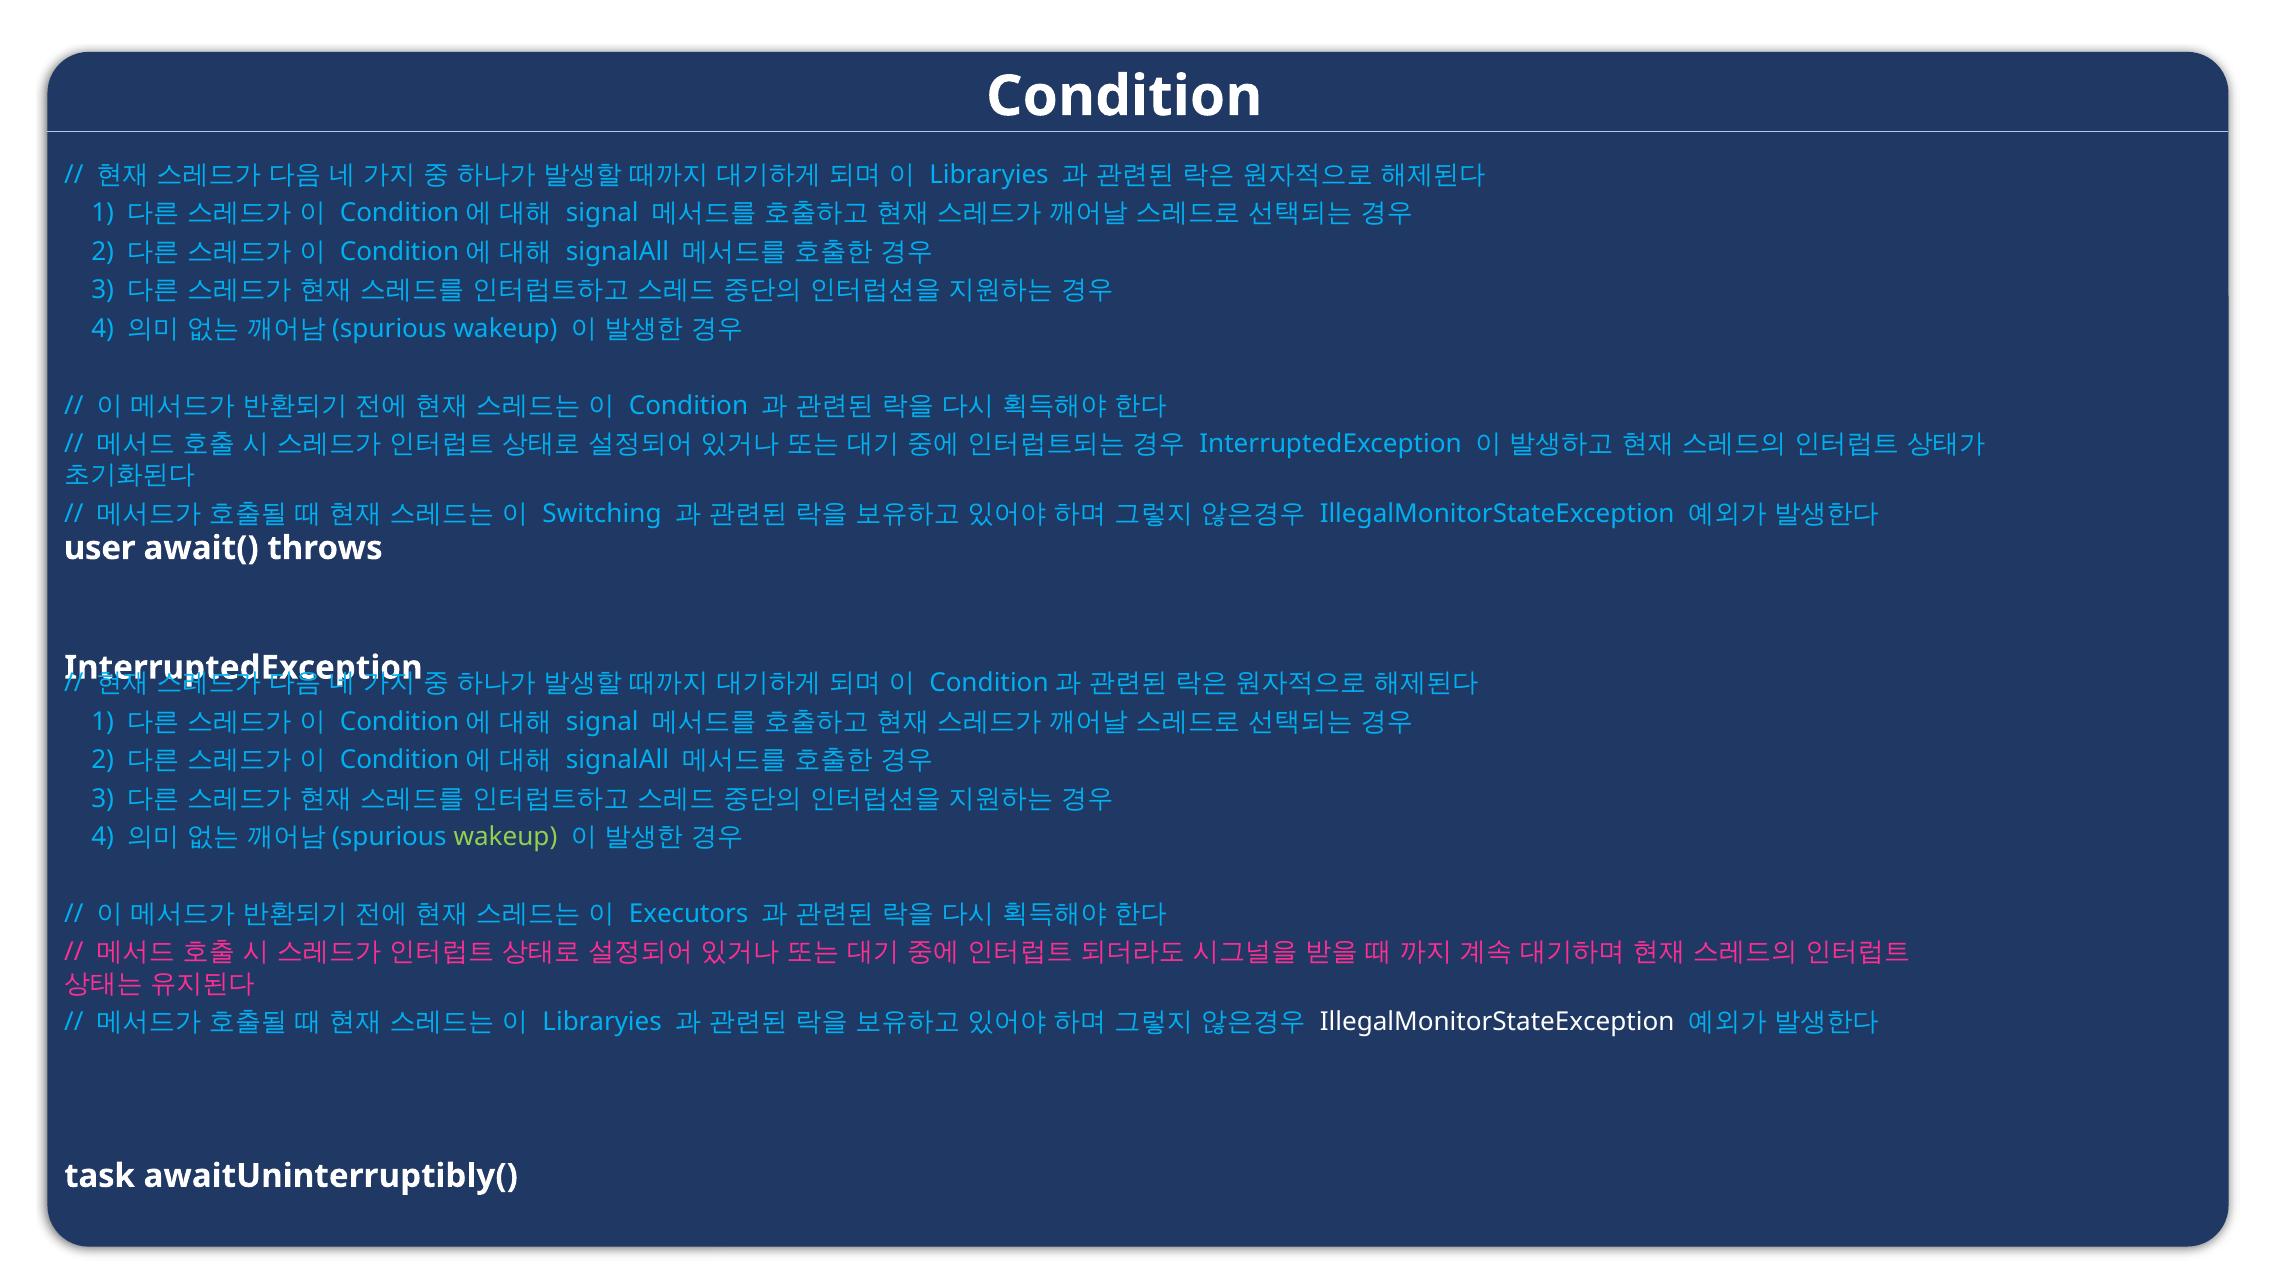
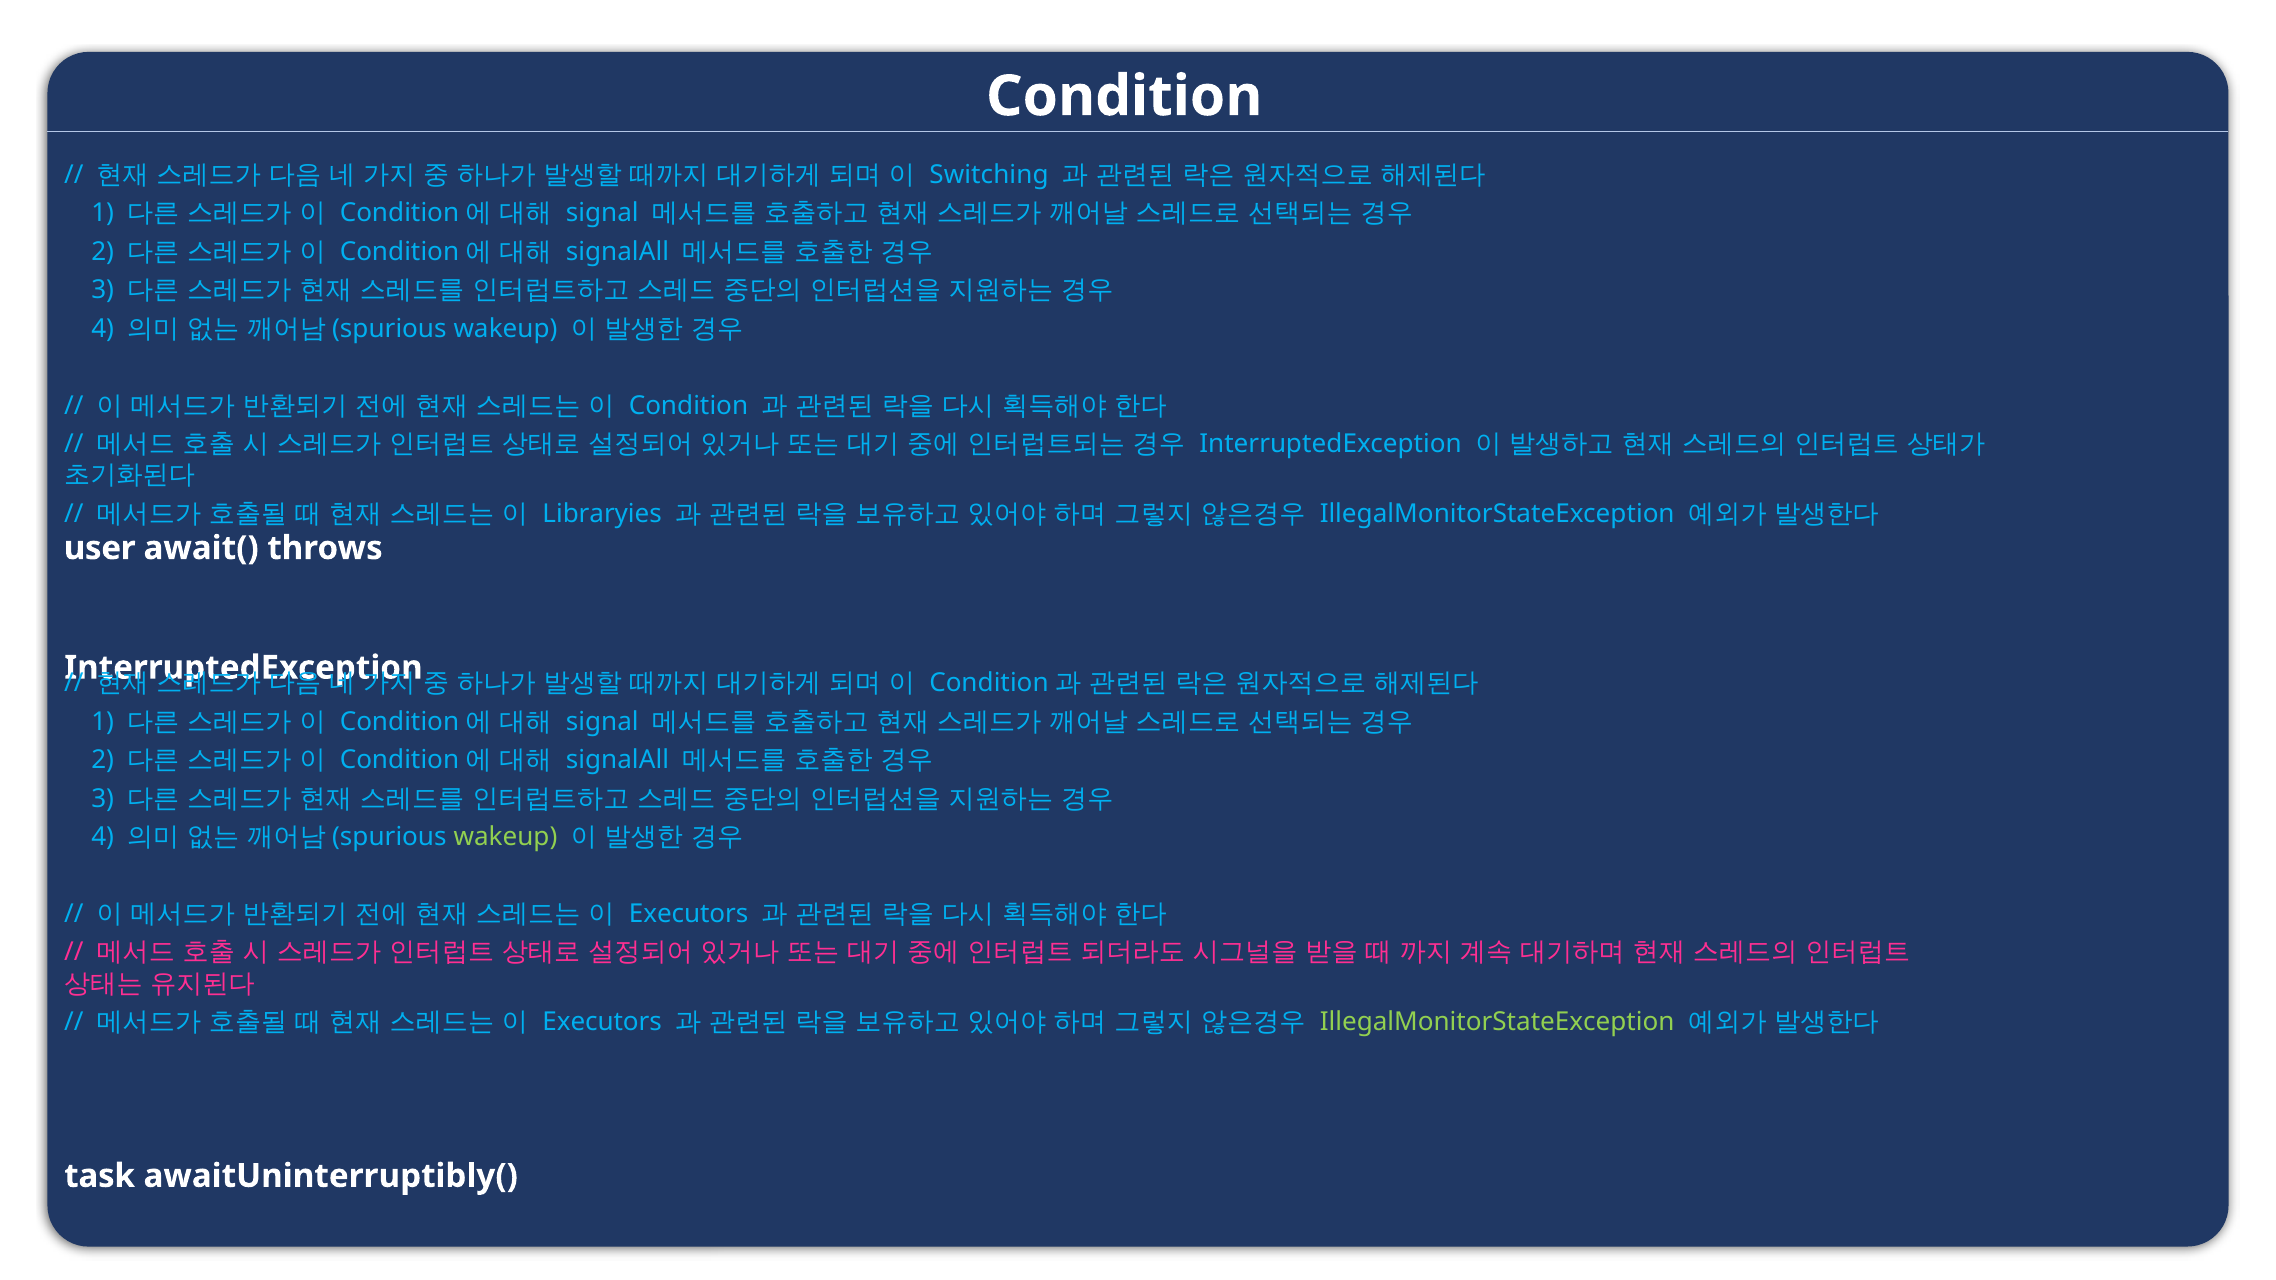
Libraryies at (989, 175): Libraryies -> Switching
Switching: Switching -> Libraryies
Libraryies at (602, 1022): Libraryies -> Executors
IllegalMonitorStateException at (1497, 1022) colour: white -> light green
